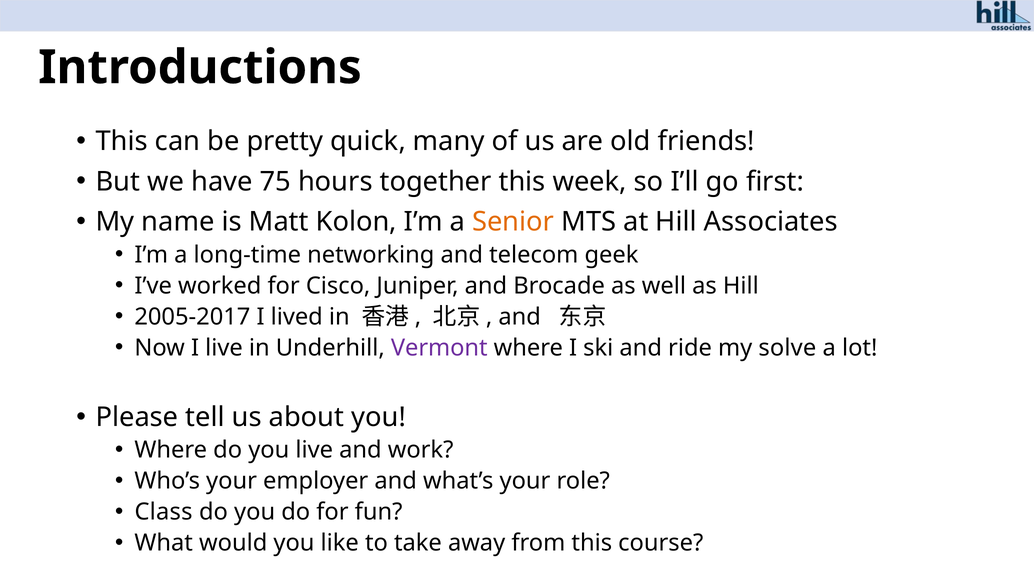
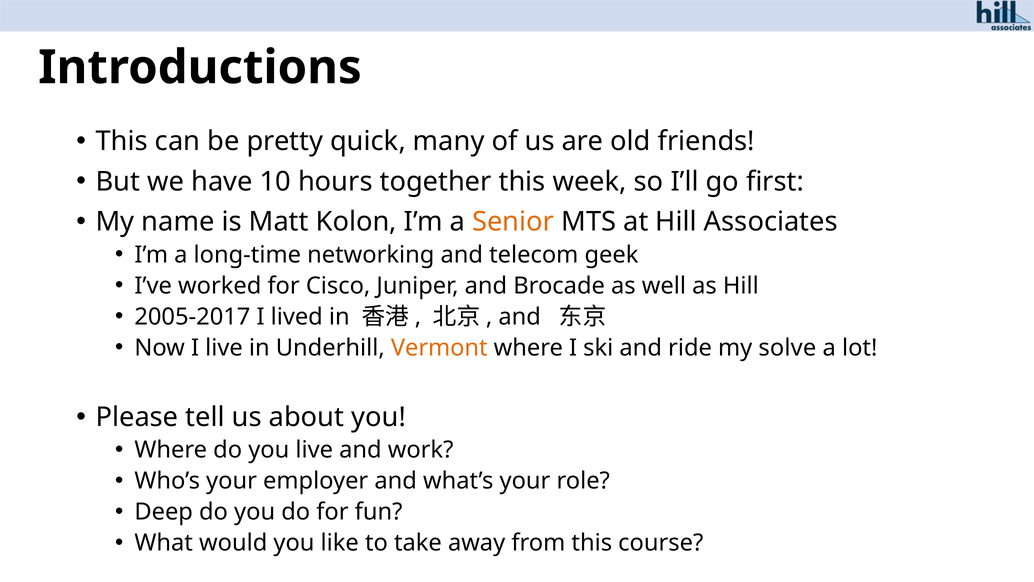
75: 75 -> 10
Vermont colour: purple -> orange
Class: Class -> Deep
